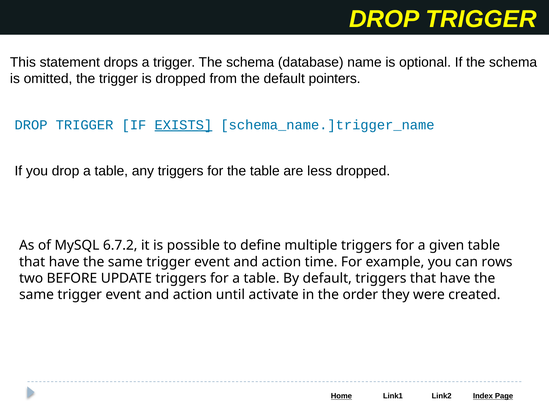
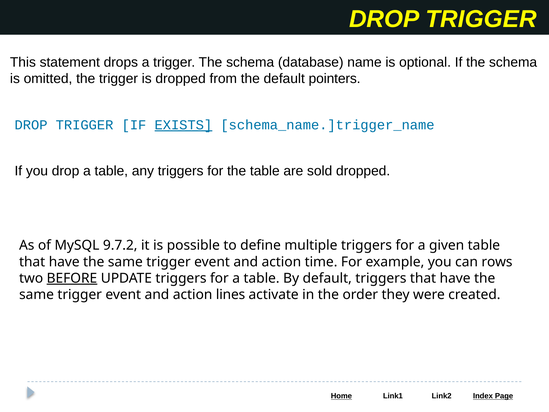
less: less -> sold
6.7.2: 6.7.2 -> 9.7.2
BEFORE underline: none -> present
until: until -> lines
